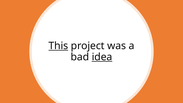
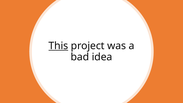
idea underline: present -> none
